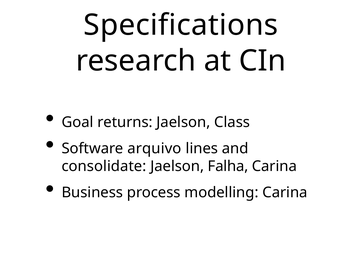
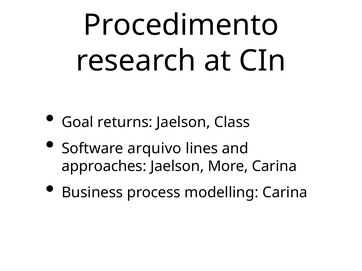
Specifications: Specifications -> Procedimento
consolidate: consolidate -> approaches
Falha: Falha -> More
